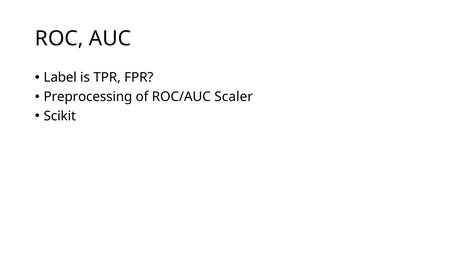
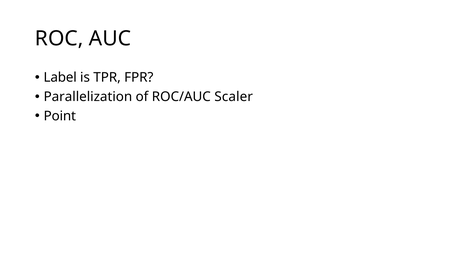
Preprocessing: Preprocessing -> Parallelization
Scikit: Scikit -> Point
